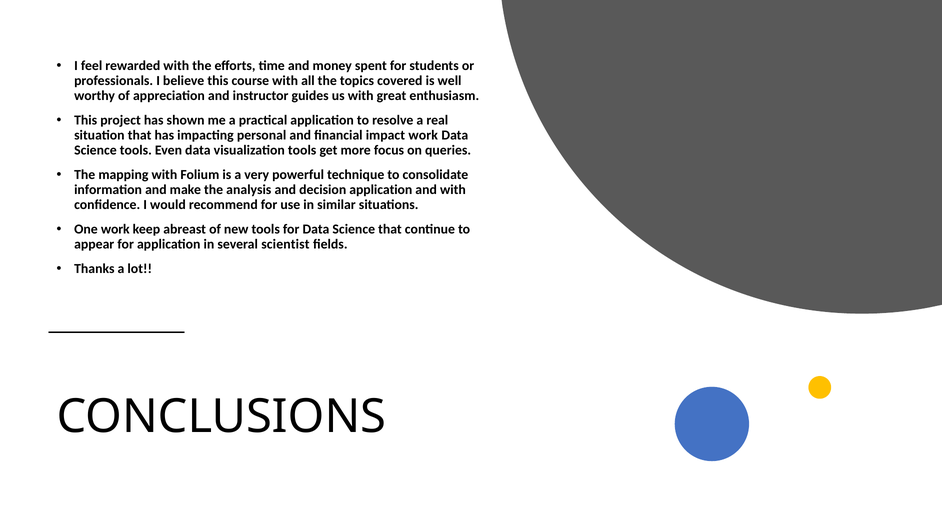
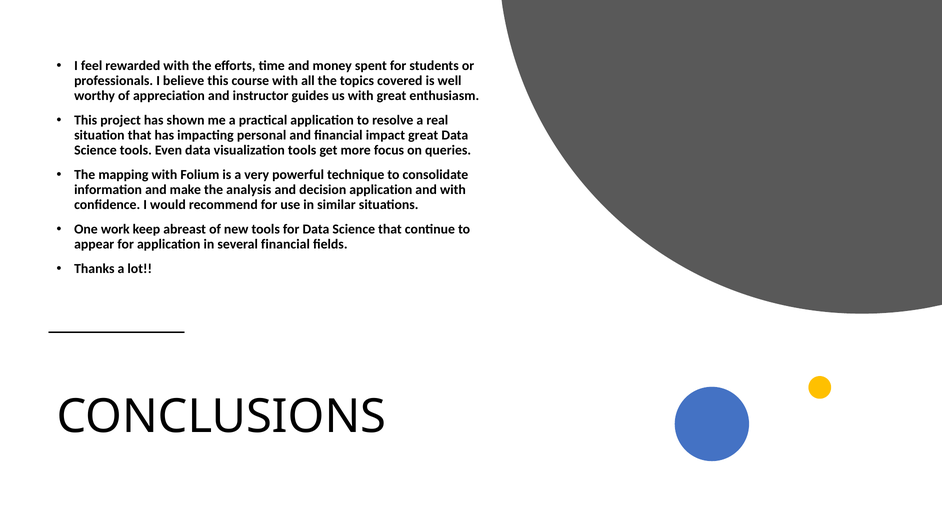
impact work: work -> great
several scientist: scientist -> financial
